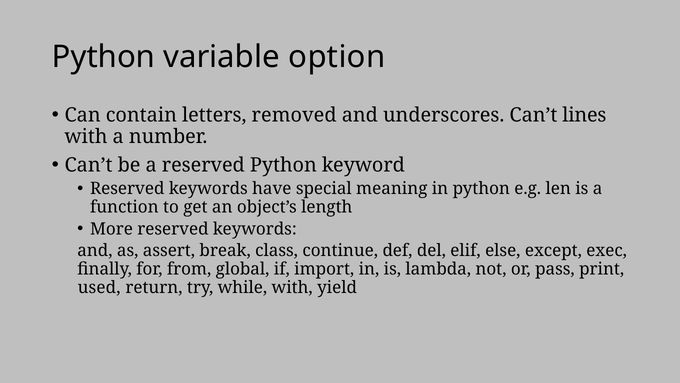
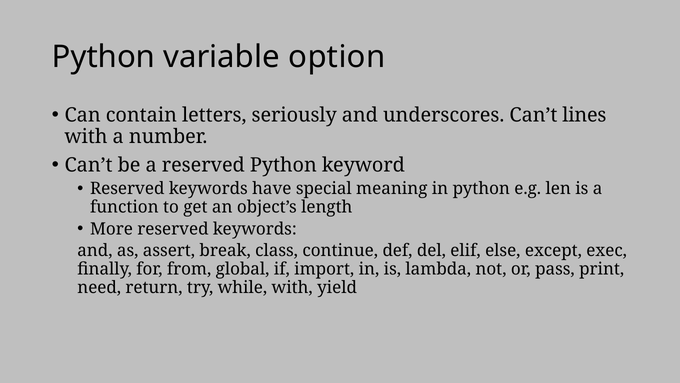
removed: removed -> seriously
used: used -> need
